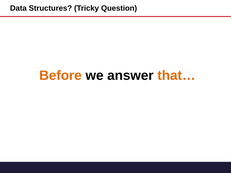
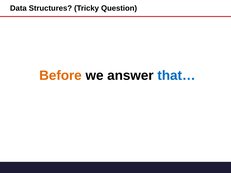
that… colour: orange -> blue
